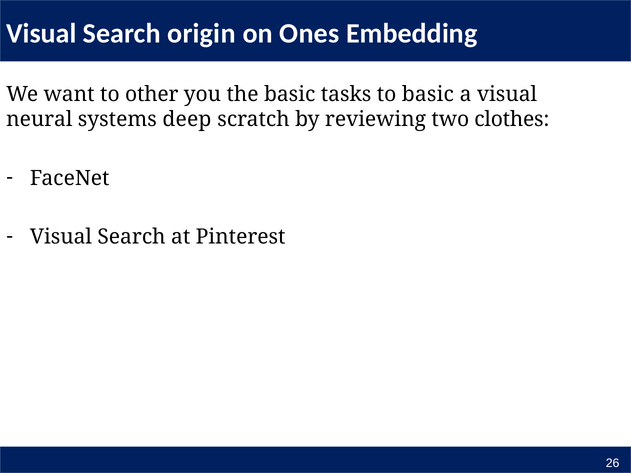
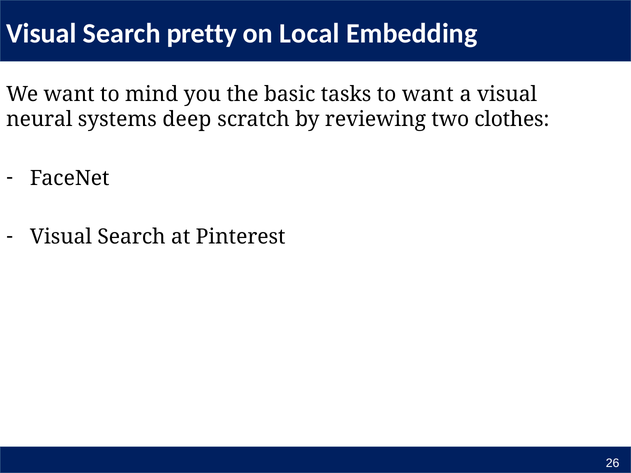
origin: origin -> pretty
Ones: Ones -> Local
other: other -> mind
to basic: basic -> want
